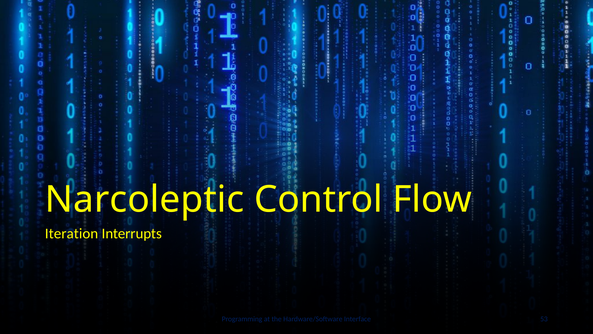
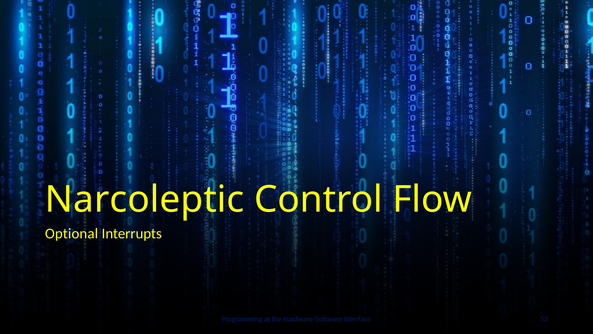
Iteration: Iteration -> Optional
